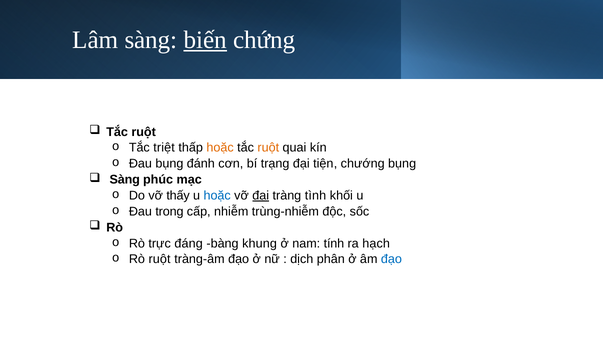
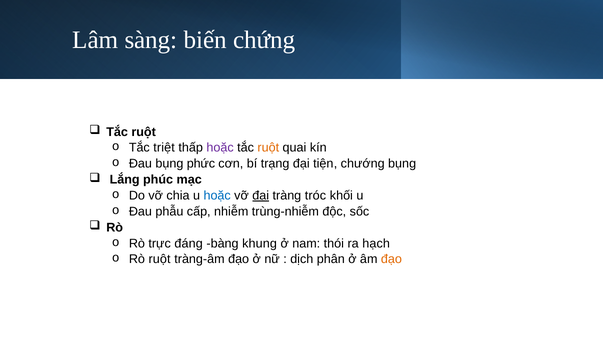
biến underline: present -> none
hoặc at (220, 148) colour: orange -> purple
đánh: đánh -> phức
Sàng at (125, 180): Sàng -> Lắng
thấy: thấy -> chia
tình: tình -> tróc
trong: trong -> phẫu
tính: tính -> thói
đạo at (391, 259) colour: blue -> orange
